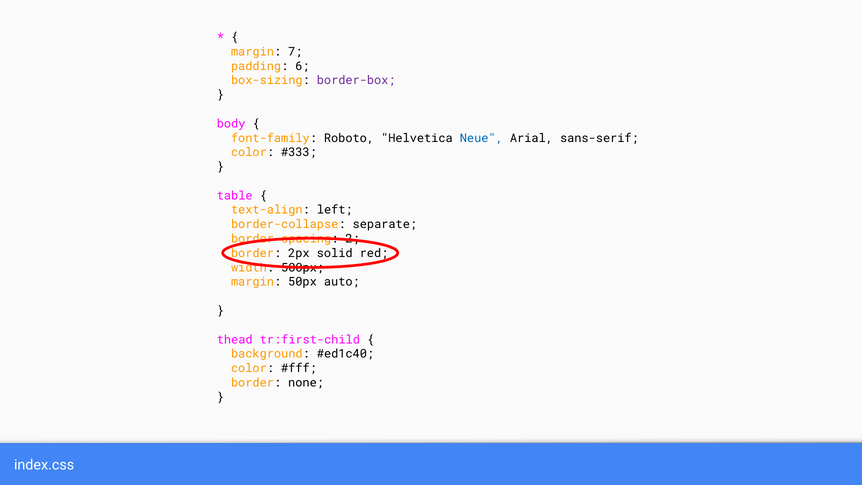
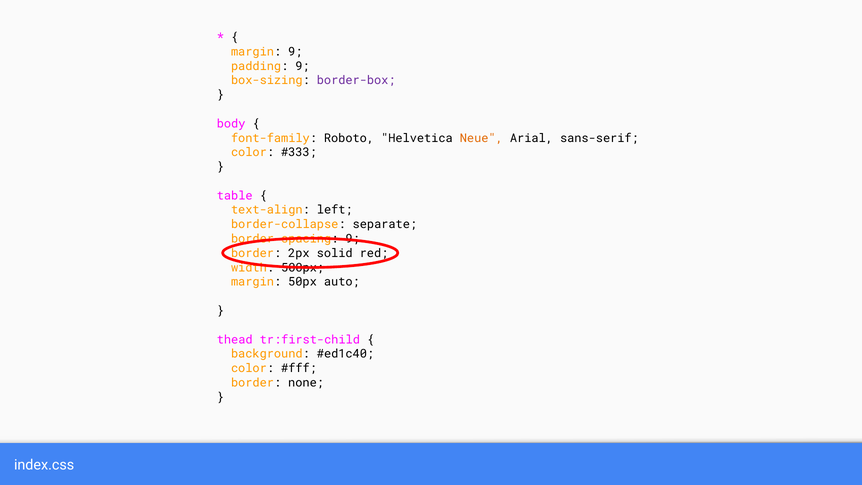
margin 7: 7 -> 9
padding 6: 6 -> 9
Neue colour: blue -> orange
border-spacing 2: 2 -> 9
